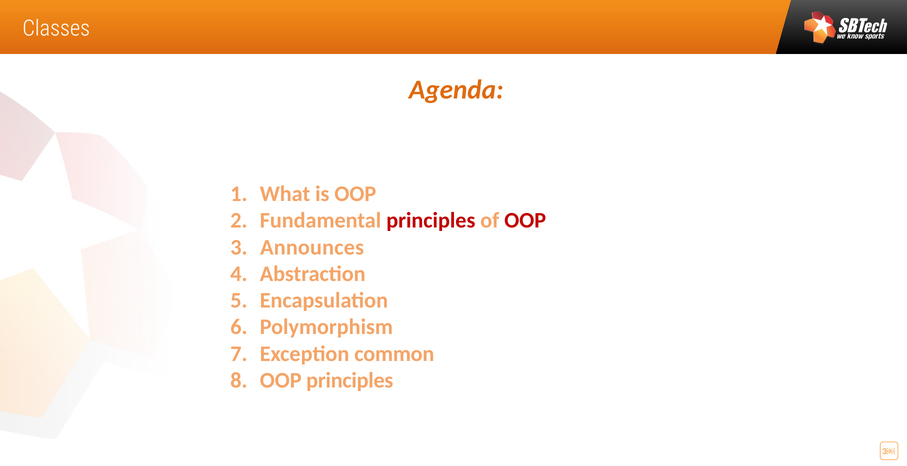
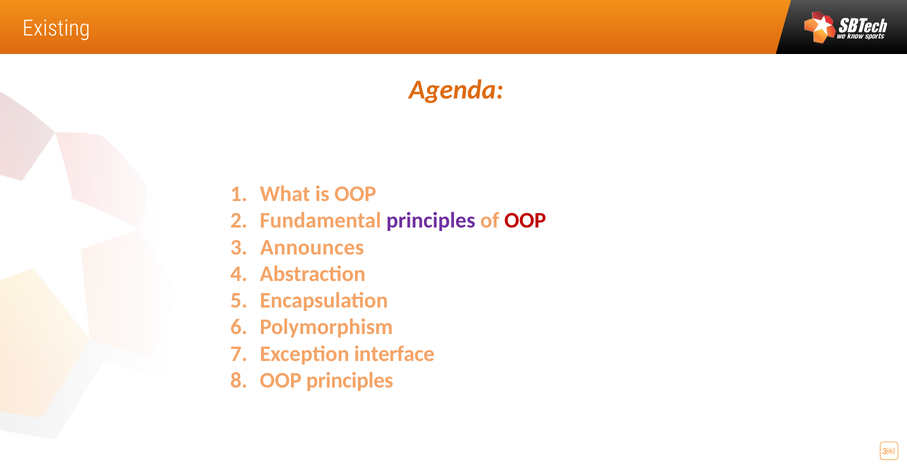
Classes: Classes -> Existing
principles at (431, 220) colour: red -> purple
common: common -> interface
